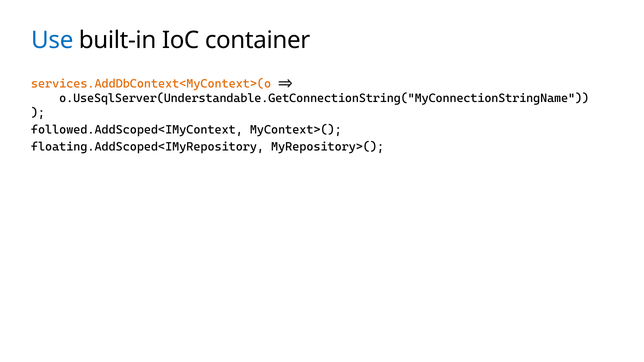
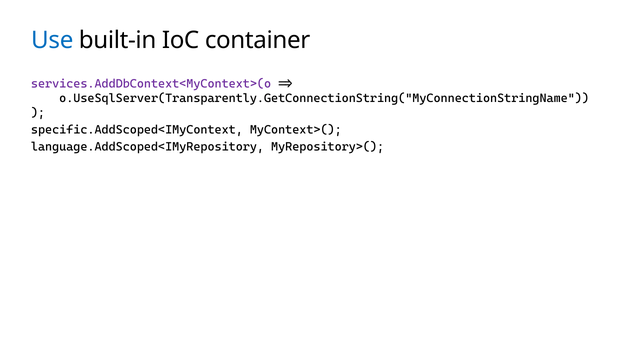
services.AddDbContext<MyContext>(o colour: orange -> purple
o.UseSqlServer(Understandable.GetConnectionString("MyConnectionStringName: o.UseSqlServer(Understandable.GetConnectionString("MyConnectionStringName -> o.UseSqlServer(Transparently.GetConnectionString("MyConnectionStringName
followed.AddScoped<IMyContext: followed.AddScoped<IMyContext -> specific.AddScoped<IMyContext
floating.AddScoped<IMyRepository: floating.AddScoped<IMyRepository -> language.AddScoped<IMyRepository
